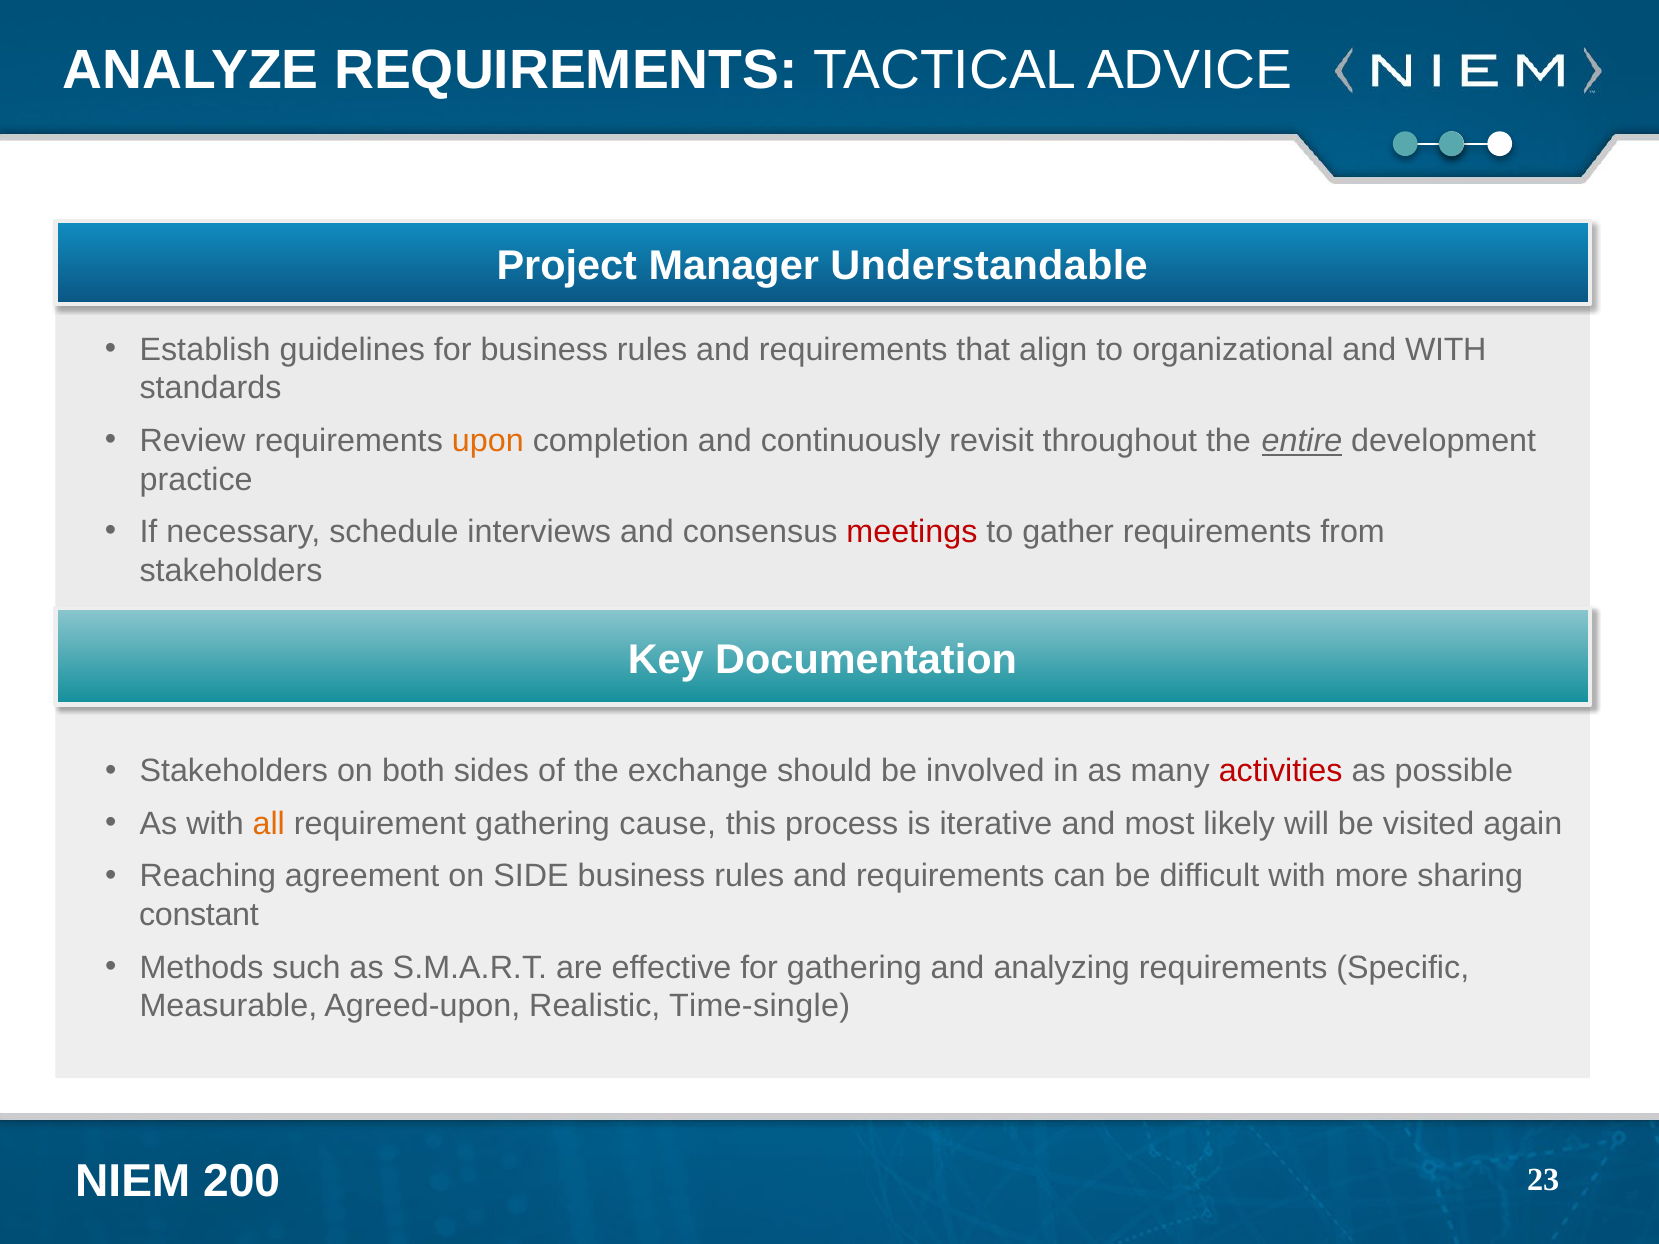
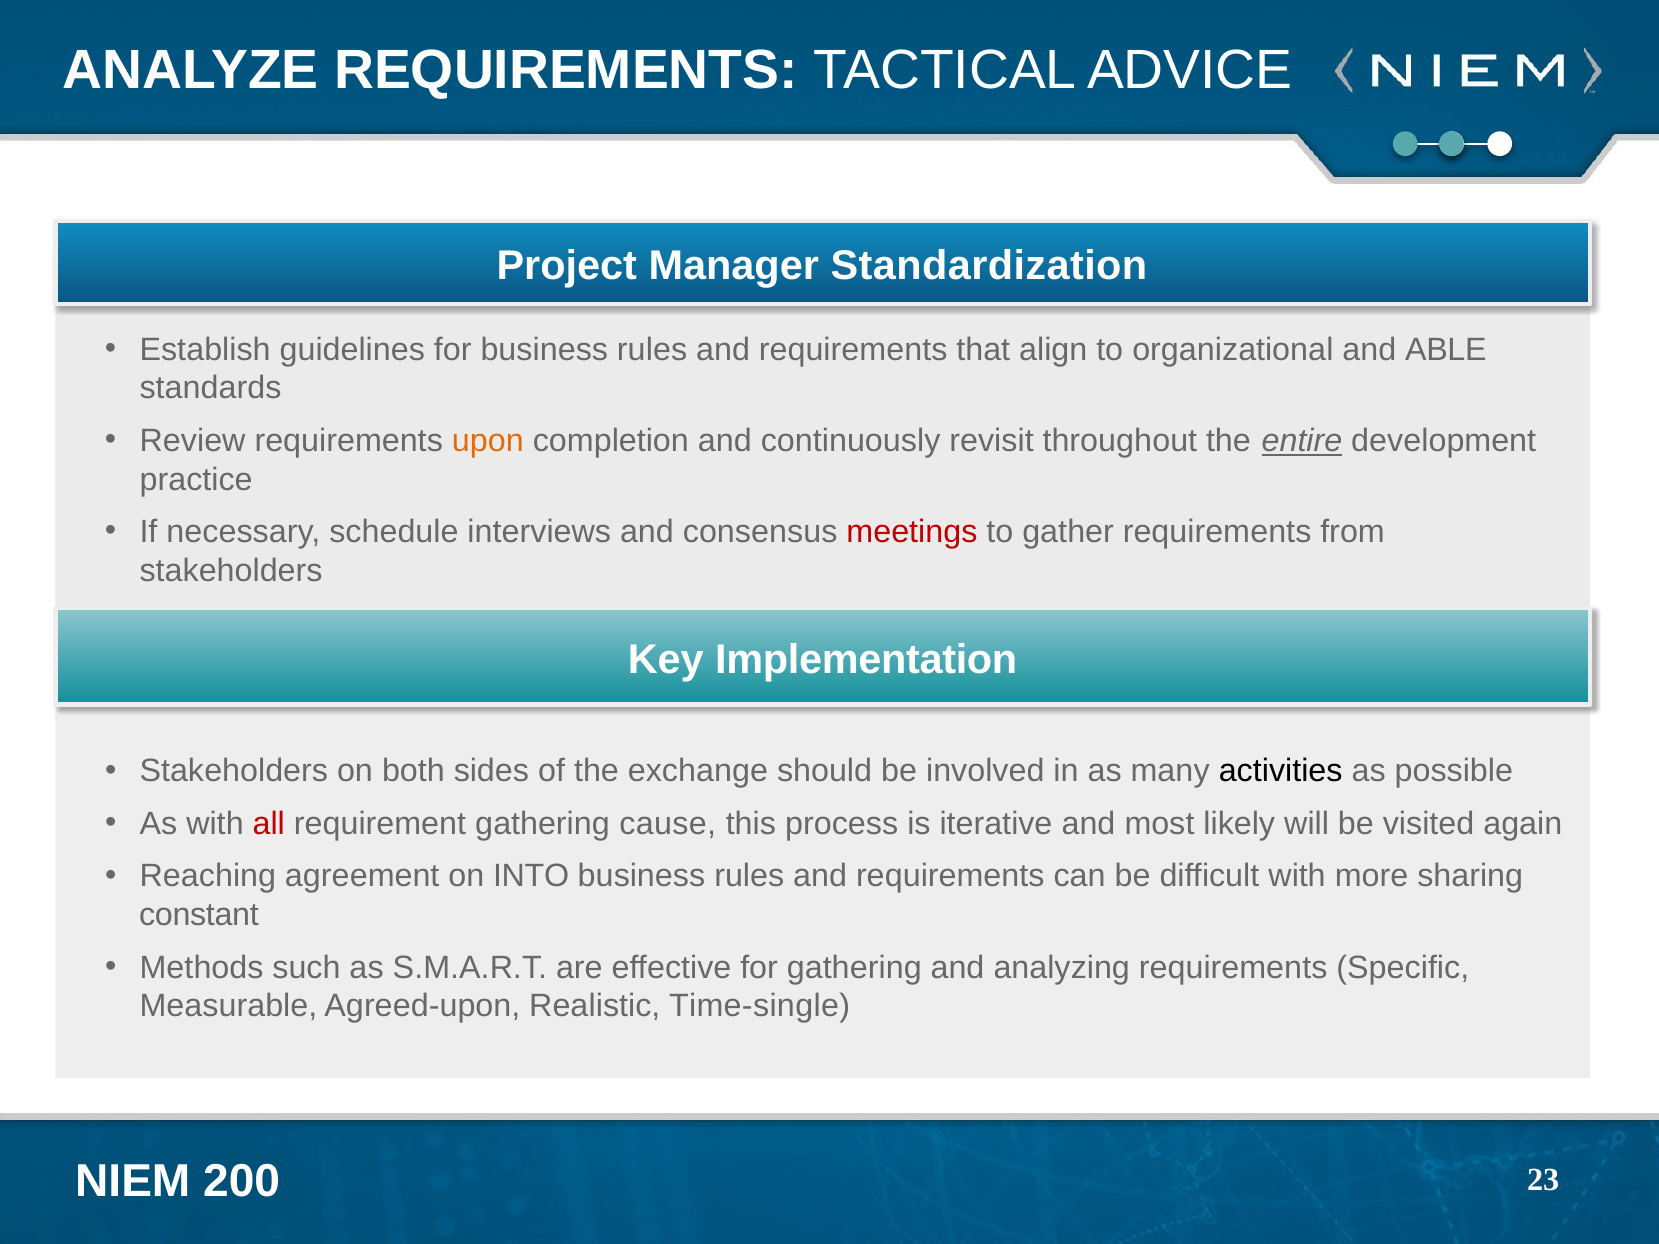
Understandable: Understandable -> Standardization
and WITH: WITH -> ABLE
Documentation: Documentation -> Implementation
activities colour: red -> black
all colour: orange -> red
SIDE: SIDE -> INTO
